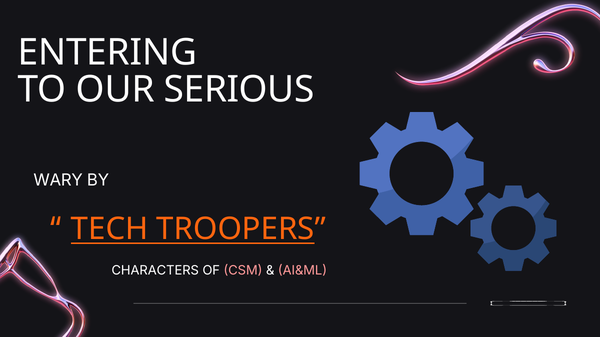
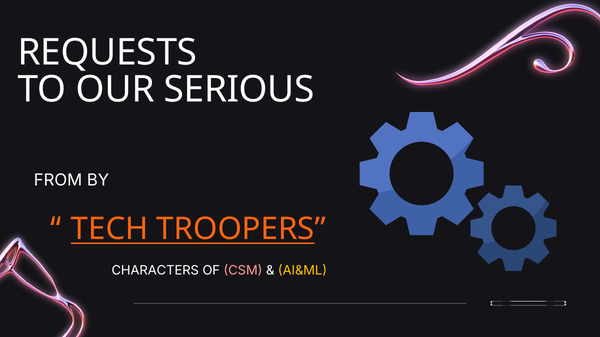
ENTERING: ENTERING -> REQUESTS
WARY: WARY -> FROM
AI&ML colour: pink -> yellow
